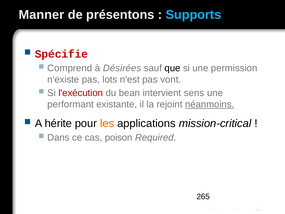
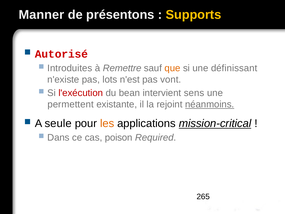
Supports colour: light blue -> yellow
Spécifie: Spécifie -> Autorisé
Comprend: Comprend -> Introduites
Désirées: Désirées -> Remettre
que colour: black -> orange
permission: permission -> définissant
performant: performant -> permettent
hérite: hérite -> seule
mission-critical underline: none -> present
